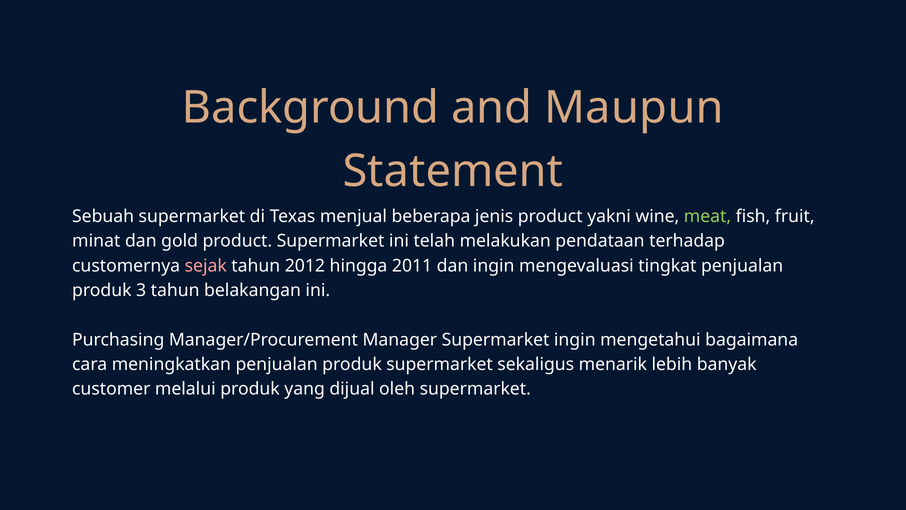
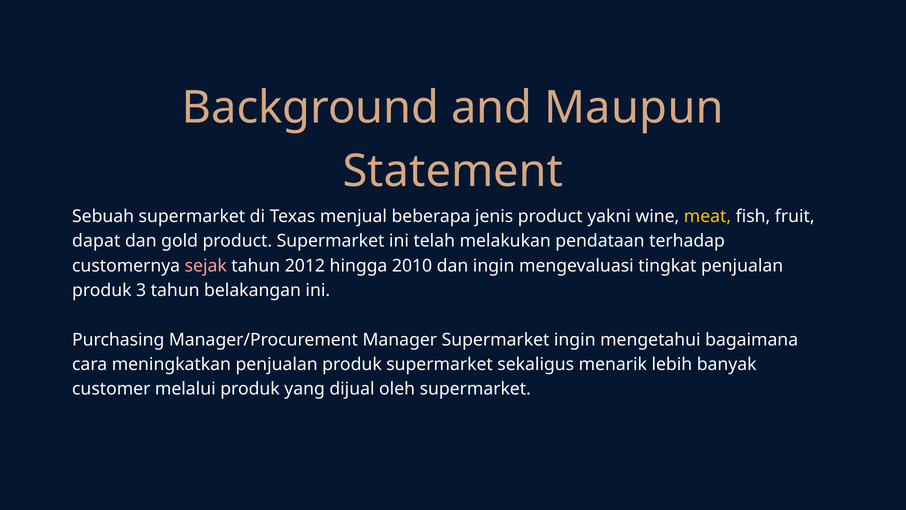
meat colour: light green -> yellow
minat: minat -> dapat
2011: 2011 -> 2010
